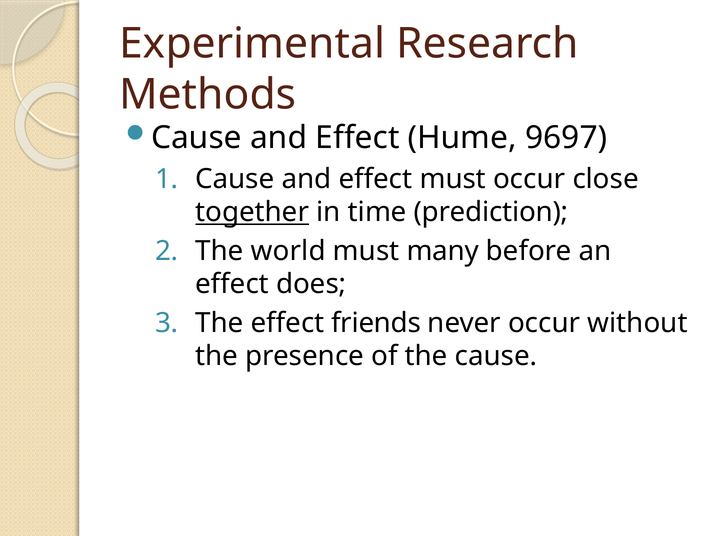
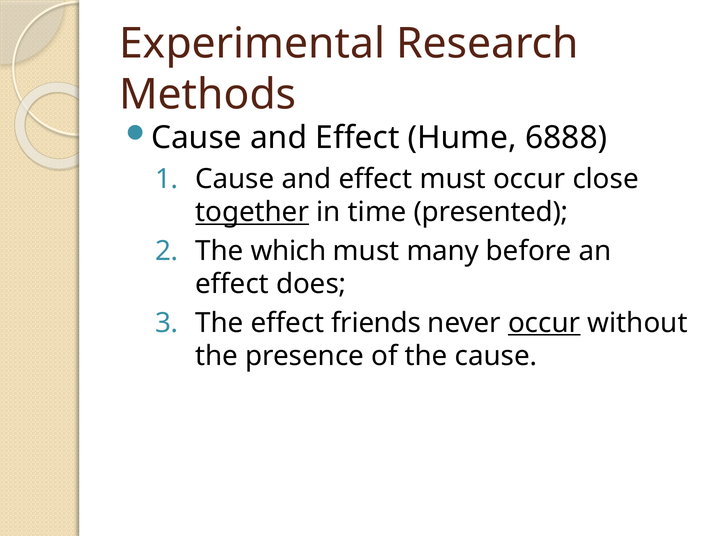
9697: 9697 -> 6888
prediction: prediction -> presented
world: world -> which
occur at (544, 323) underline: none -> present
